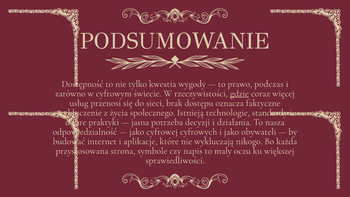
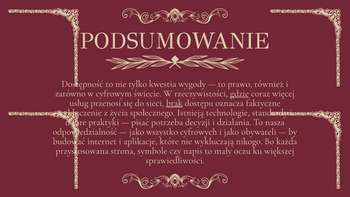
podczas: podczas -> również
brak underline: none -> present
jasna: jasna -> pisać
cyfrowej: cyfrowej -> wszystko
